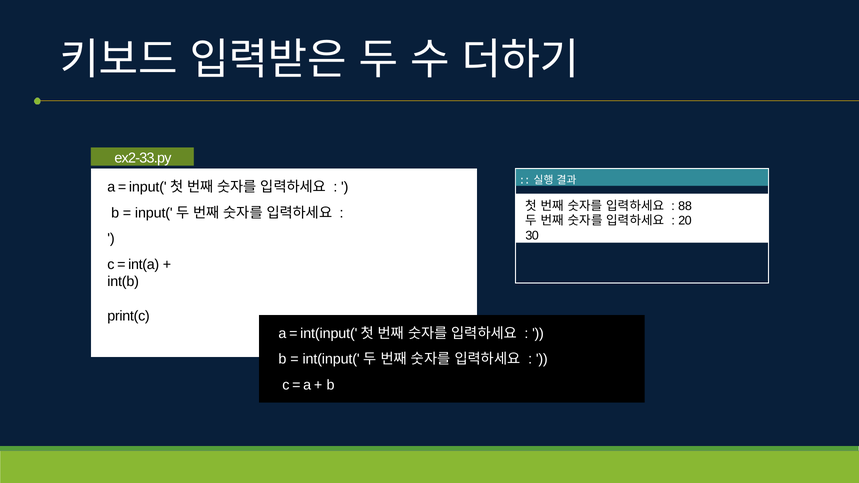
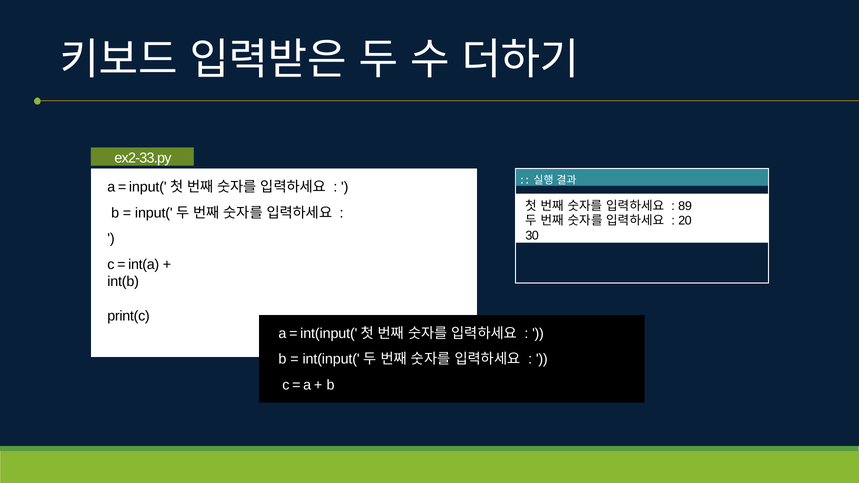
88: 88 -> 89
